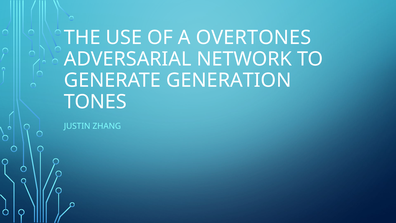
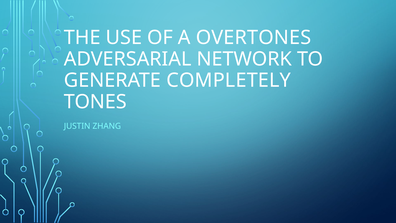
GENERATION: GENERATION -> COMPLETELY
